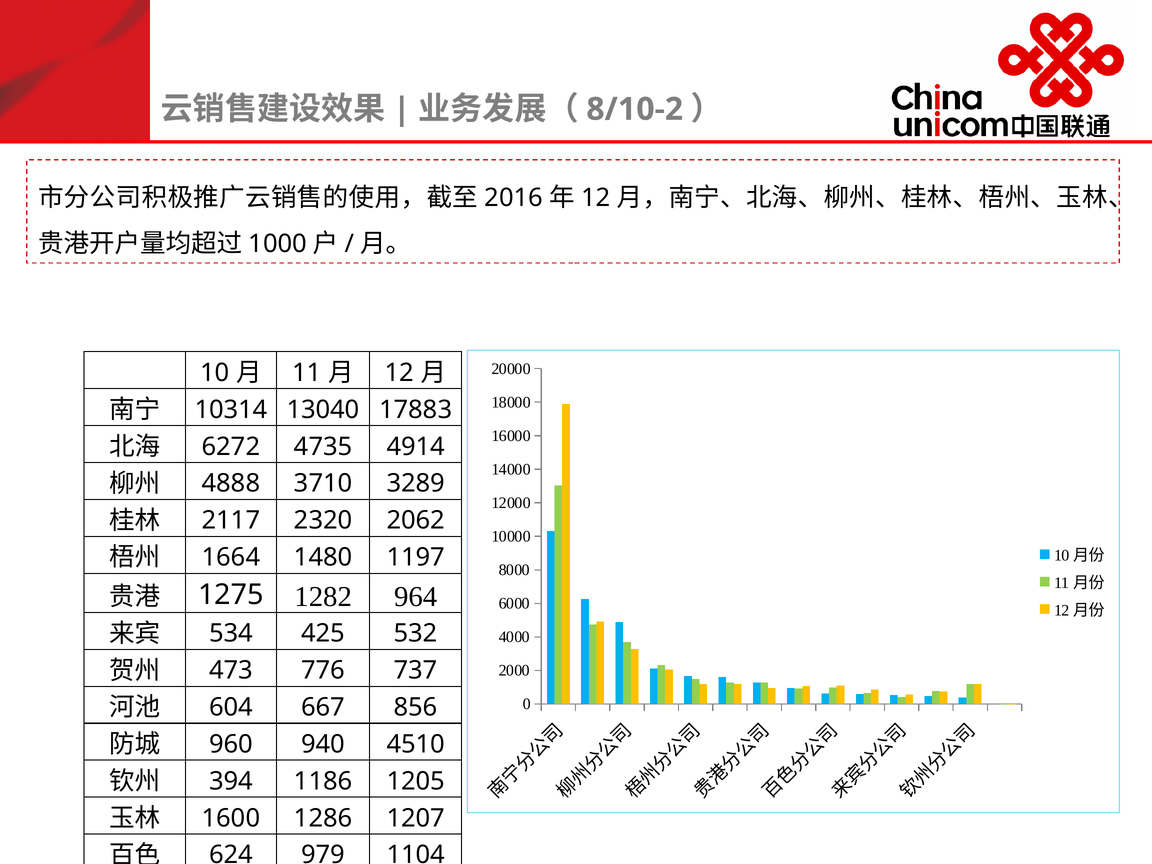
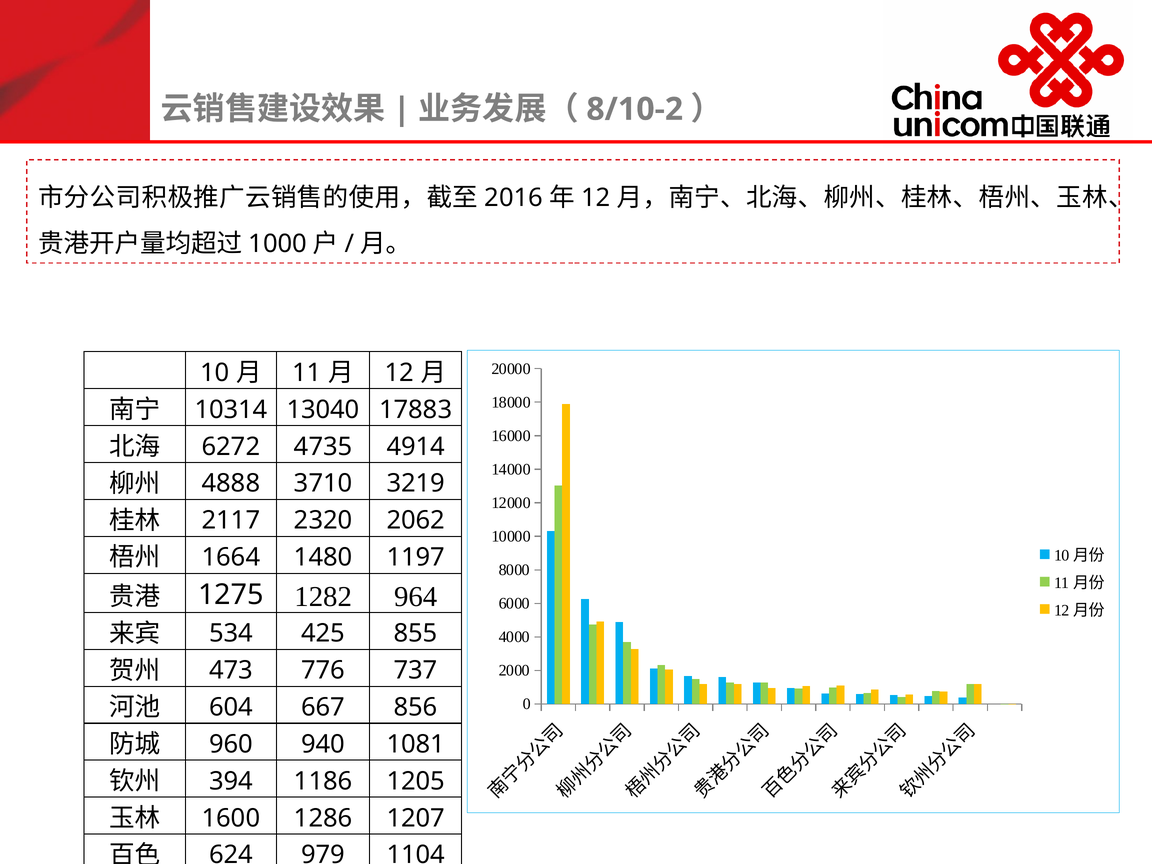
3289: 3289 -> 3219
532: 532 -> 855
4510: 4510 -> 1081
